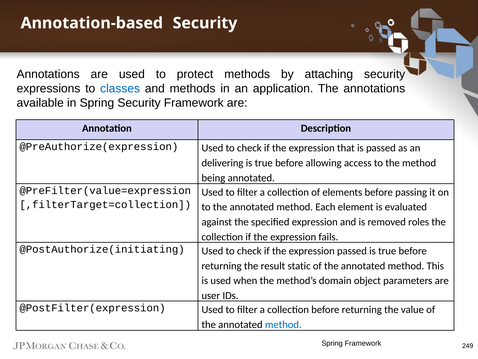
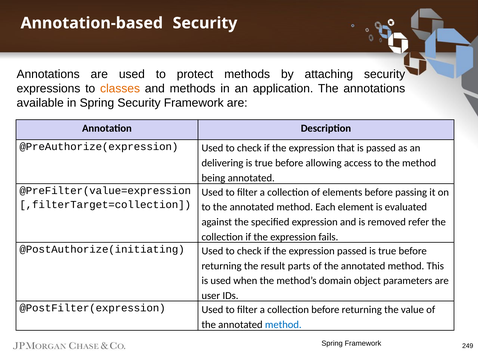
classes colour: blue -> orange
roles: roles -> refer
static: static -> parts
